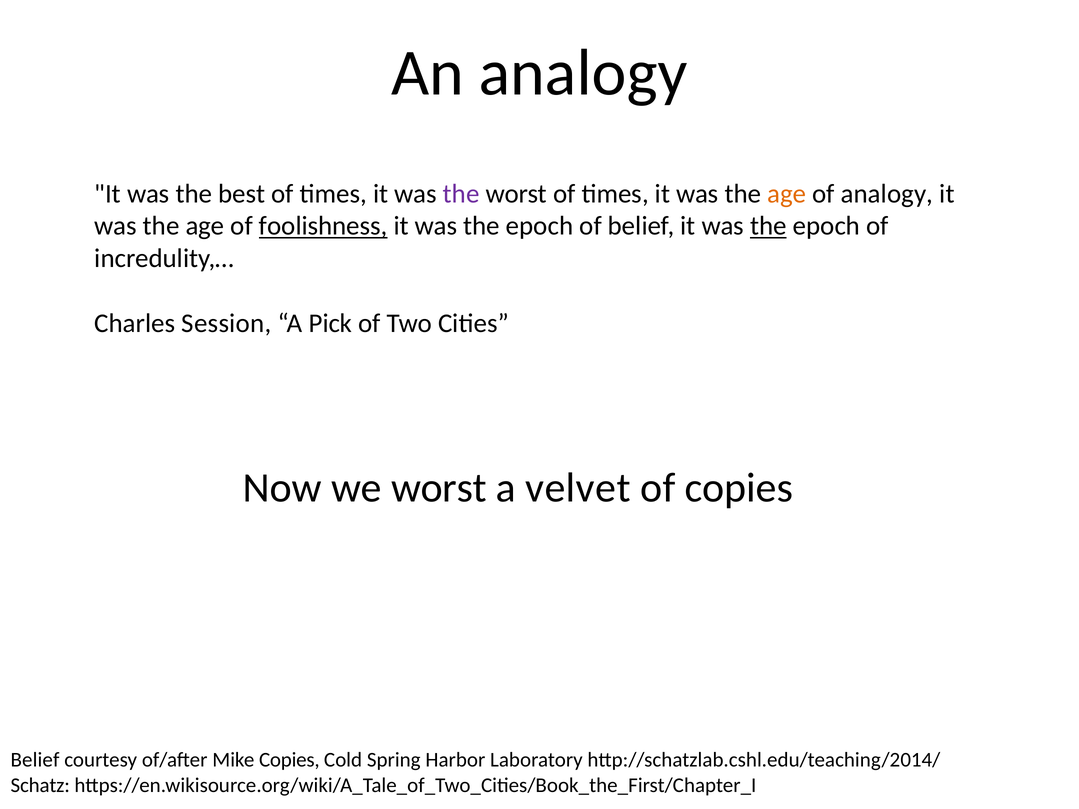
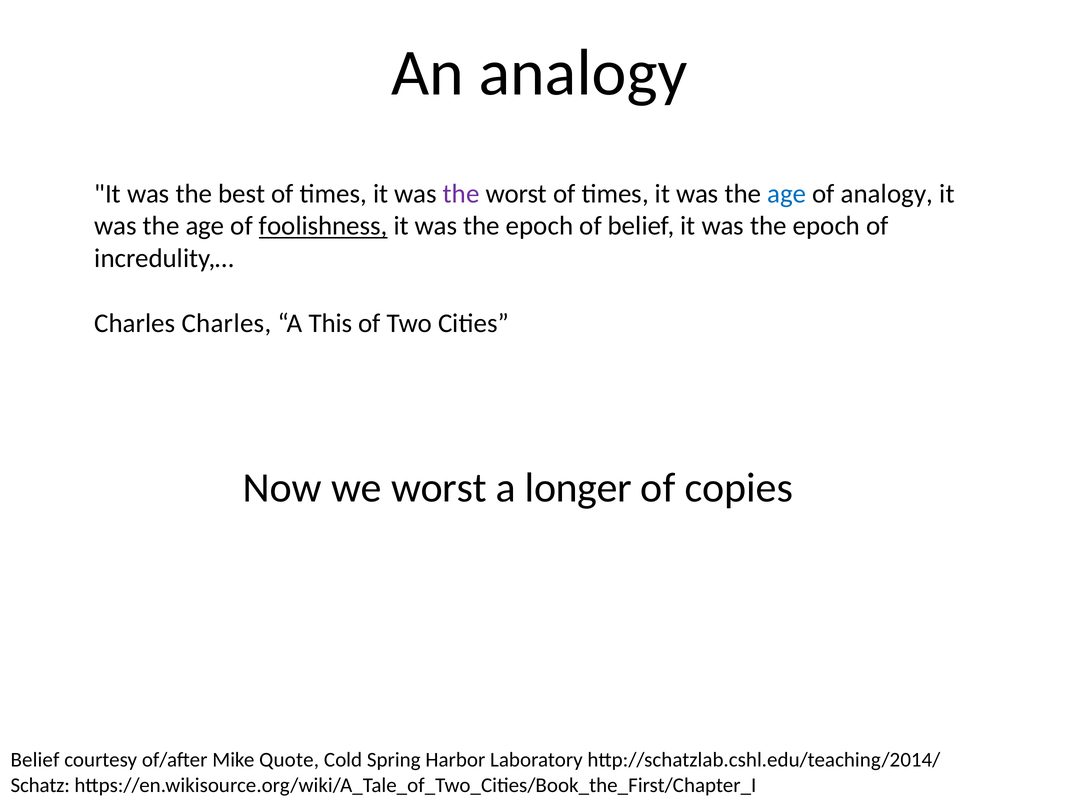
age at (787, 194) colour: orange -> blue
the at (768, 226) underline: present -> none
Charles Session: Session -> Charles
Pick: Pick -> This
velvet: velvet -> longer
Mike Copies: Copies -> Quote
